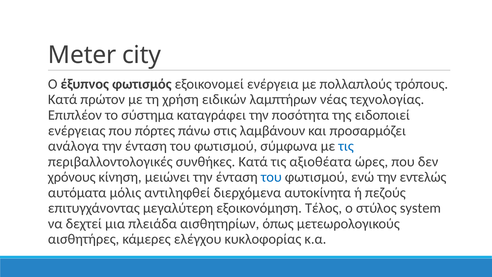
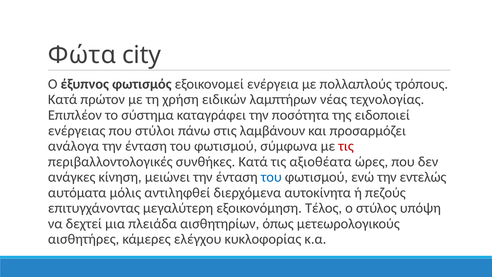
Meter: Meter -> Φώτα
πόρτες: πόρτες -> στύλοι
τις at (346, 146) colour: blue -> red
χρόνους: χρόνους -> ανάγκες
system: system -> υπόψη
